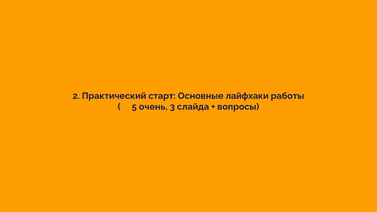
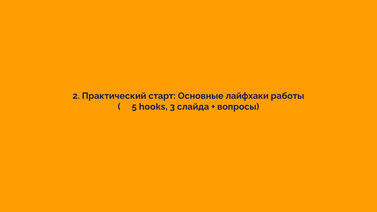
очень: очень -> hooks
